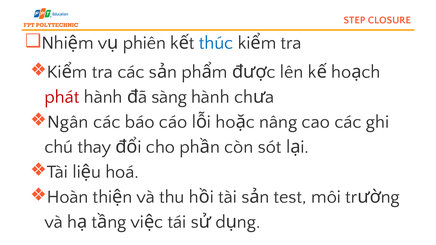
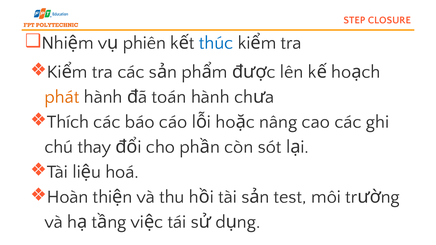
phát colour: red -> orange
sàng: sàng -> toán
Ngân: Ngân -> Thích
